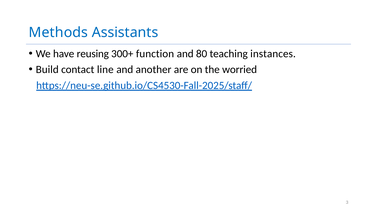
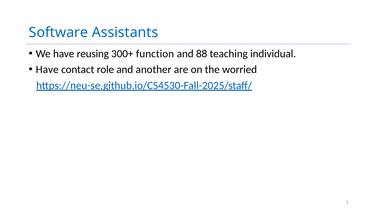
Methods: Methods -> Software
80: 80 -> 88
instances: instances -> individual
Build at (47, 69): Build -> Have
line: line -> role
